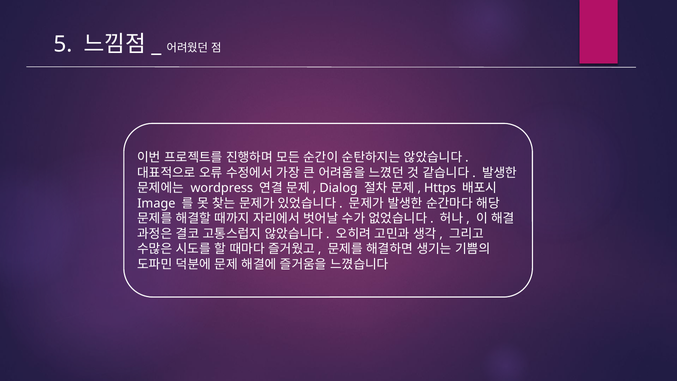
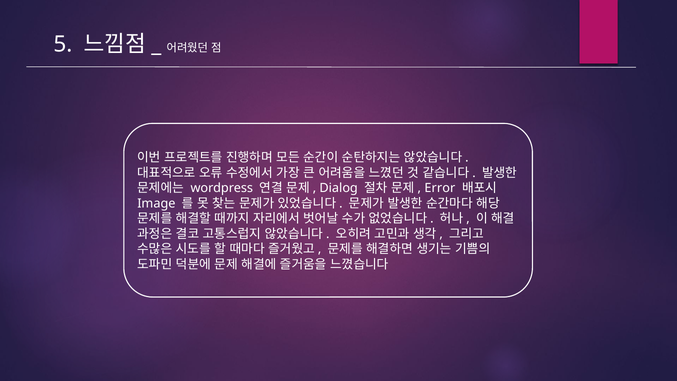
Https: Https -> Error
